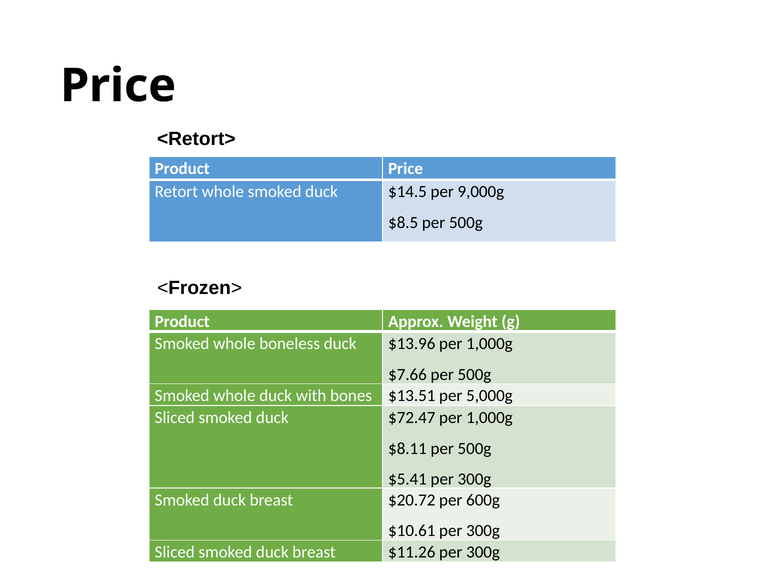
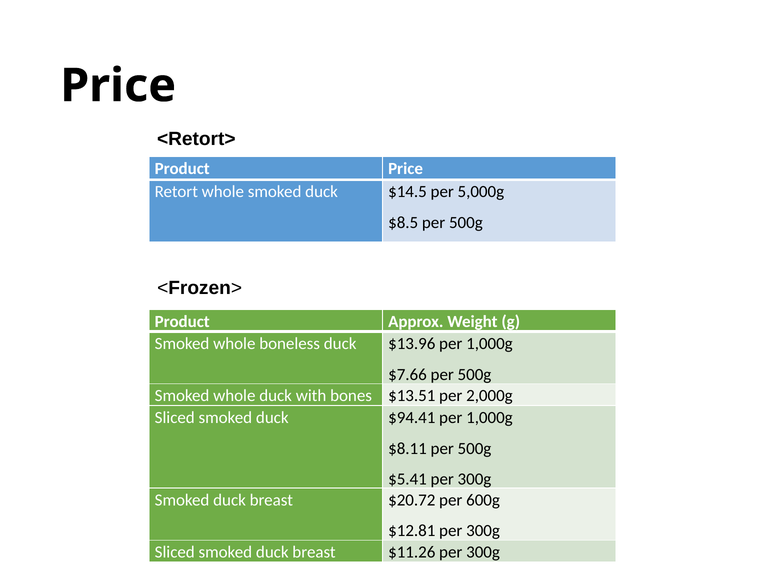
9,000g: 9,000g -> 5,000g
5,000g: 5,000g -> 2,000g
$72.47: $72.47 -> $94.41
$10.61: $10.61 -> $12.81
